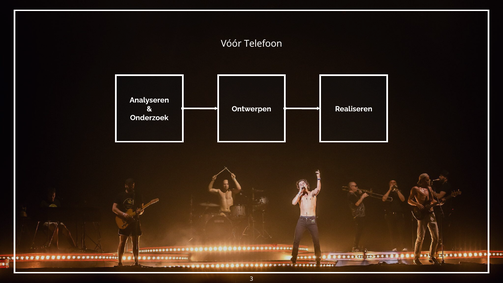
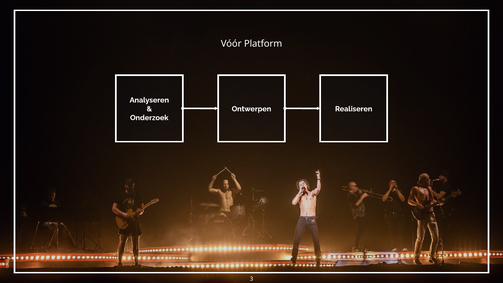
Telefoon: Telefoon -> Platform
